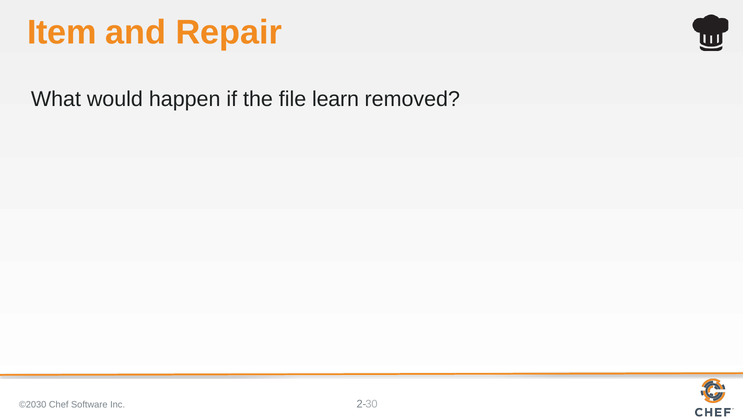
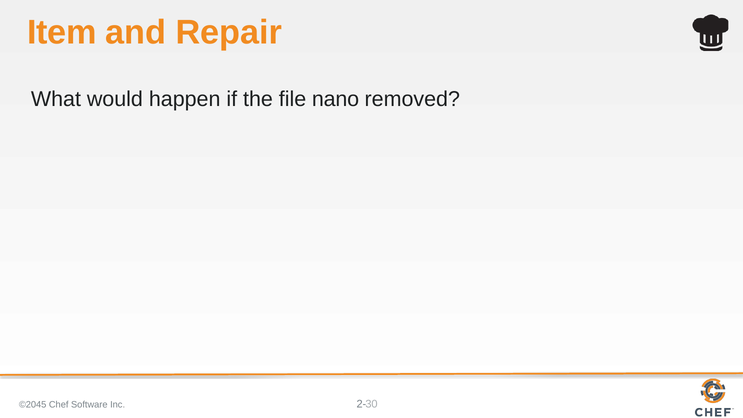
learn: learn -> nano
©2030: ©2030 -> ©2045
